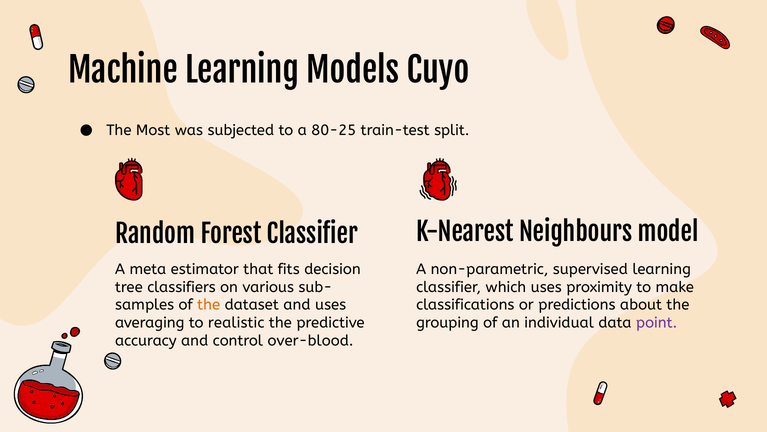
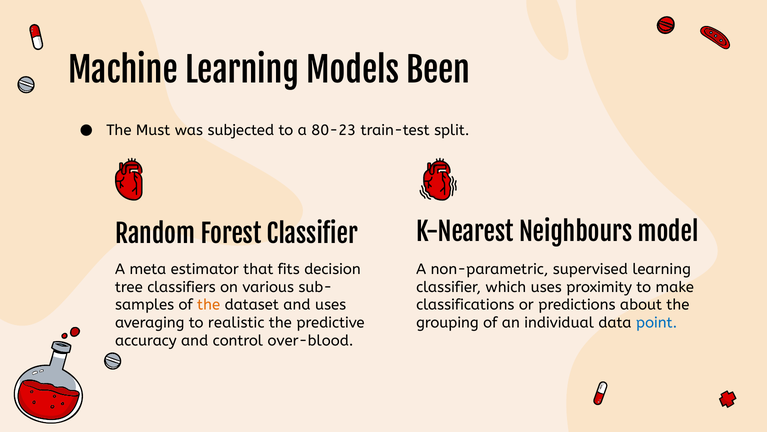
Cuyo: Cuyo -> Been
Most: Most -> Must
80-25: 80-25 -> 80-23
point colour: purple -> blue
